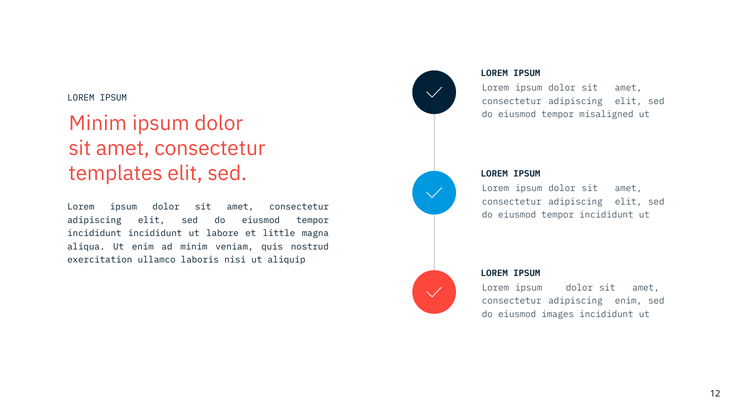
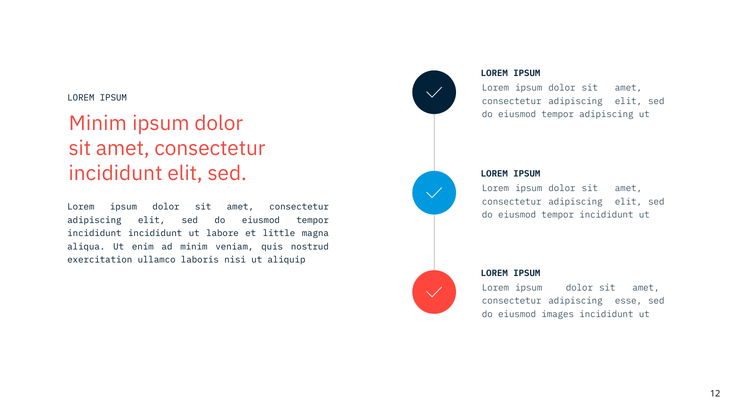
tempor misaligned: misaligned -> adipiscing
templates at (116, 173): templates -> incididunt
adipiscing enim: enim -> esse
